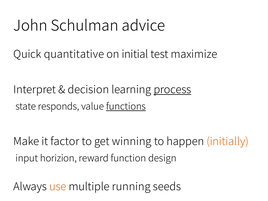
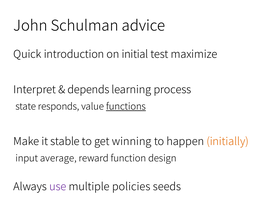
quantitative: quantitative -> introduction
decision: decision -> depends
process underline: present -> none
factor: factor -> stable
horizion: horizion -> average
use colour: orange -> purple
running: running -> policies
